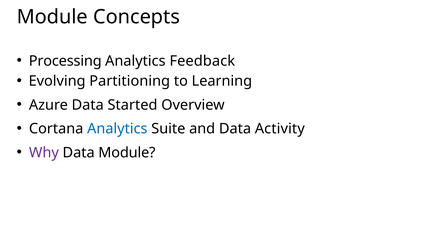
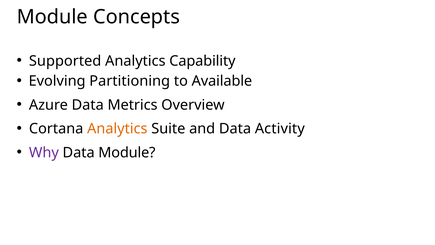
Processing: Processing -> Supported
Feedback: Feedback -> Capability
Learning: Learning -> Available
Started: Started -> Metrics
Analytics at (117, 129) colour: blue -> orange
